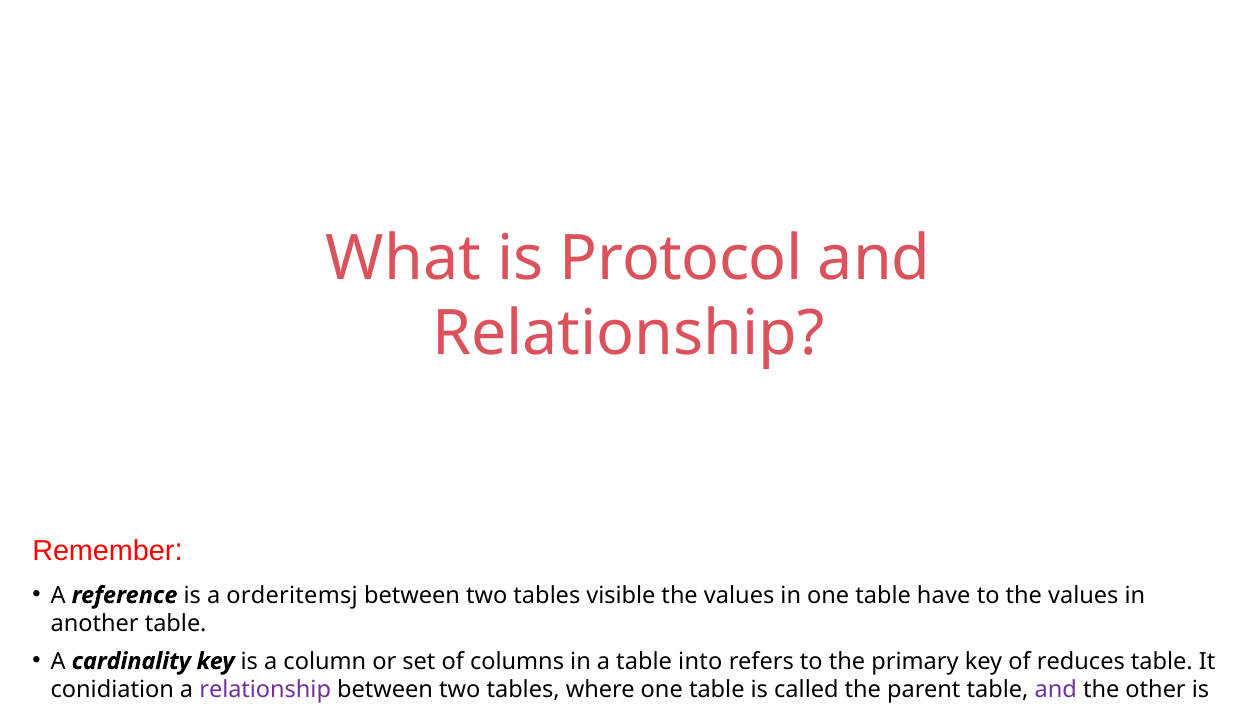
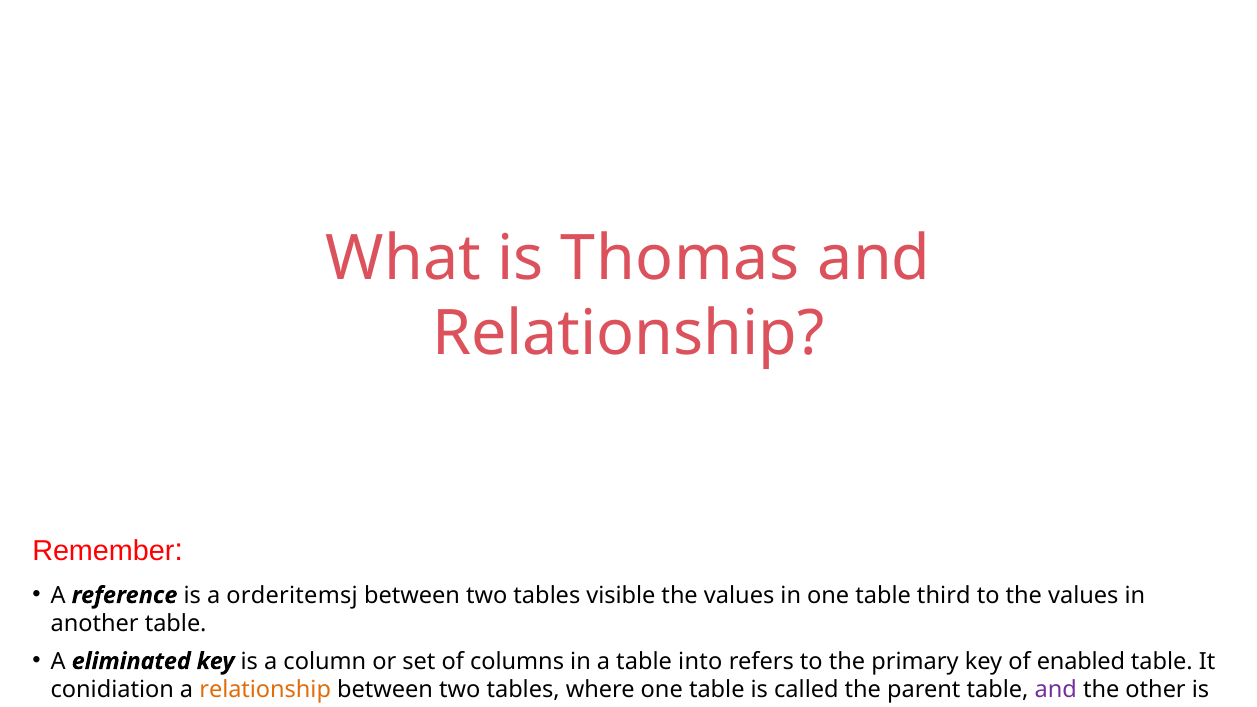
Protocol: Protocol -> Thomas
have: have -> third
cardinality: cardinality -> eliminated
reduces: reduces -> enabled
relationship at (265, 690) colour: purple -> orange
